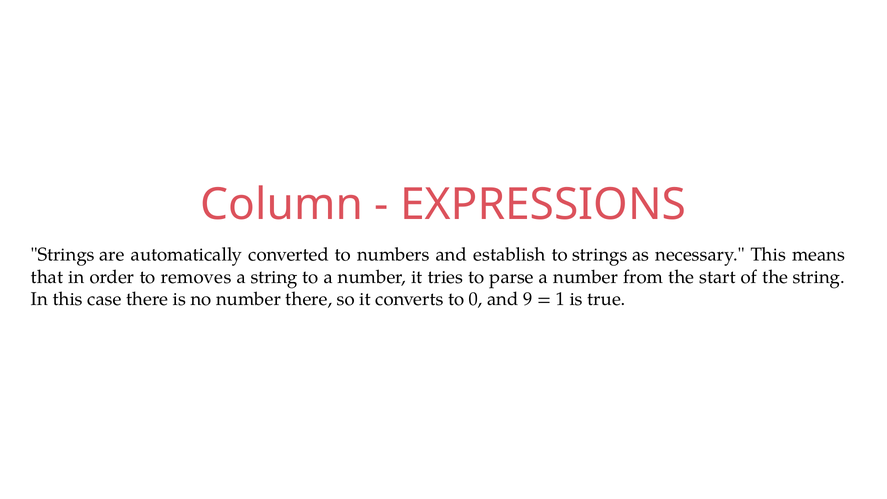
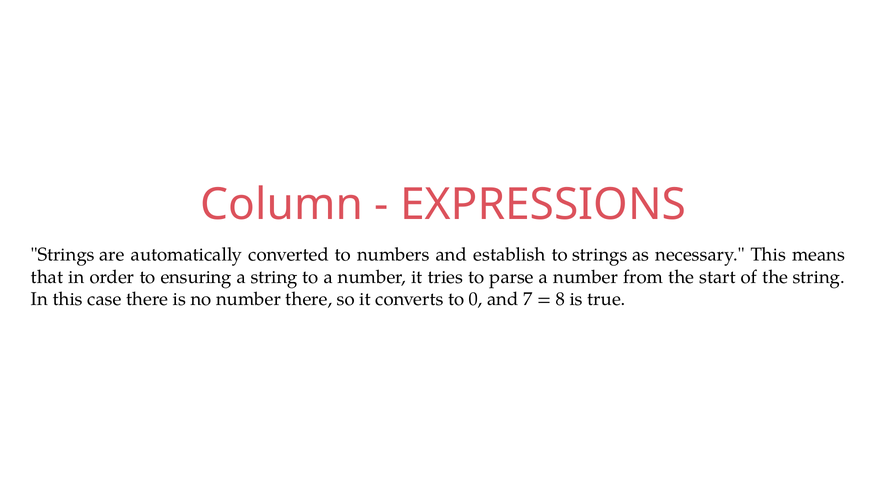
removes: removes -> ensuring
9: 9 -> 7
1: 1 -> 8
